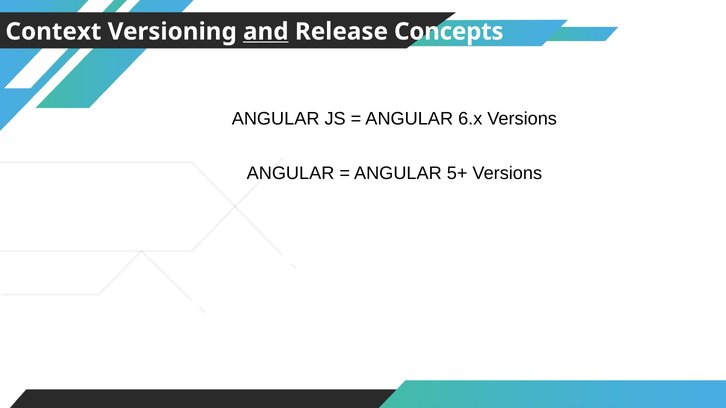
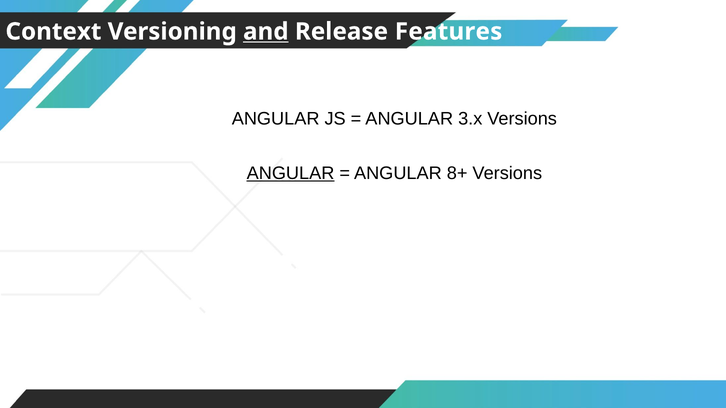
Concepts: Concepts -> Features
6.x: 6.x -> 3.x
ANGULAR at (291, 173) underline: none -> present
5+: 5+ -> 8+
